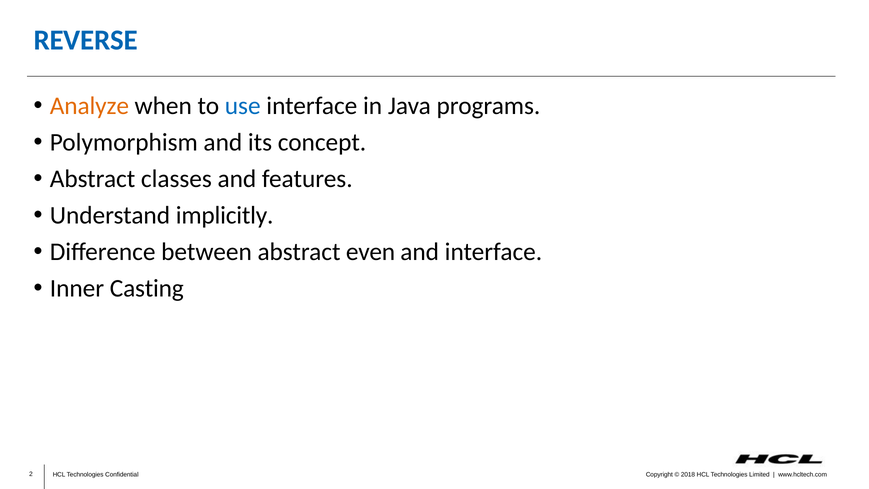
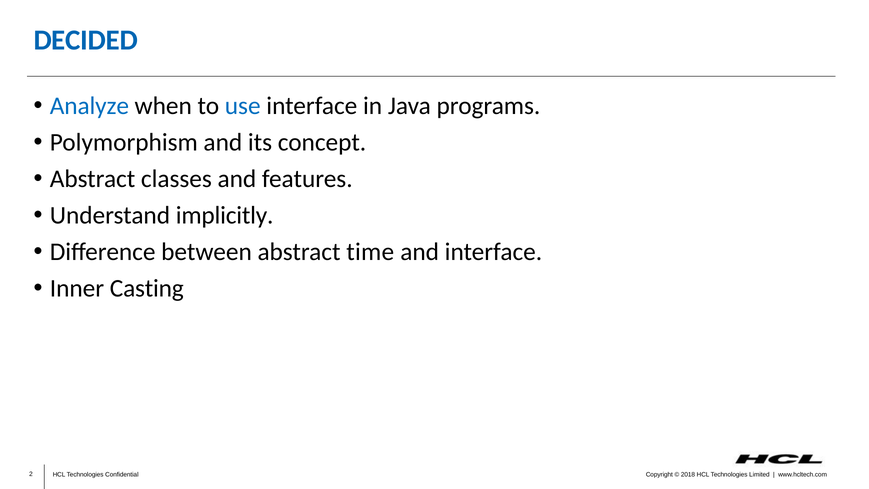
REVERSE: REVERSE -> DECIDED
Analyze colour: orange -> blue
even: even -> time
